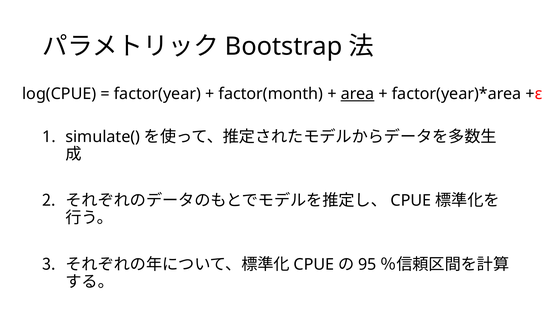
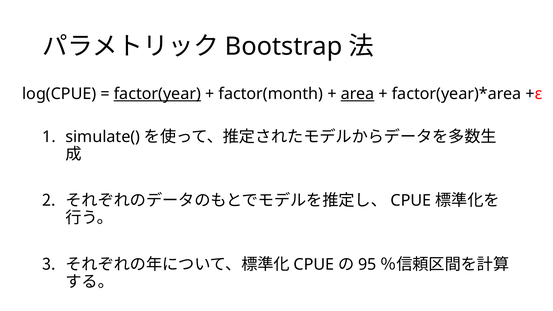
factor(year underline: none -> present
